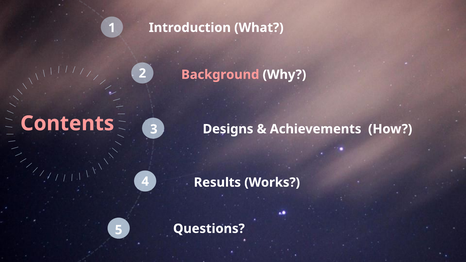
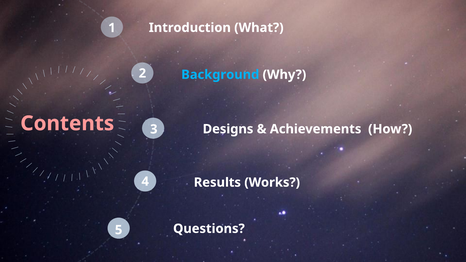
Background colour: pink -> light blue
